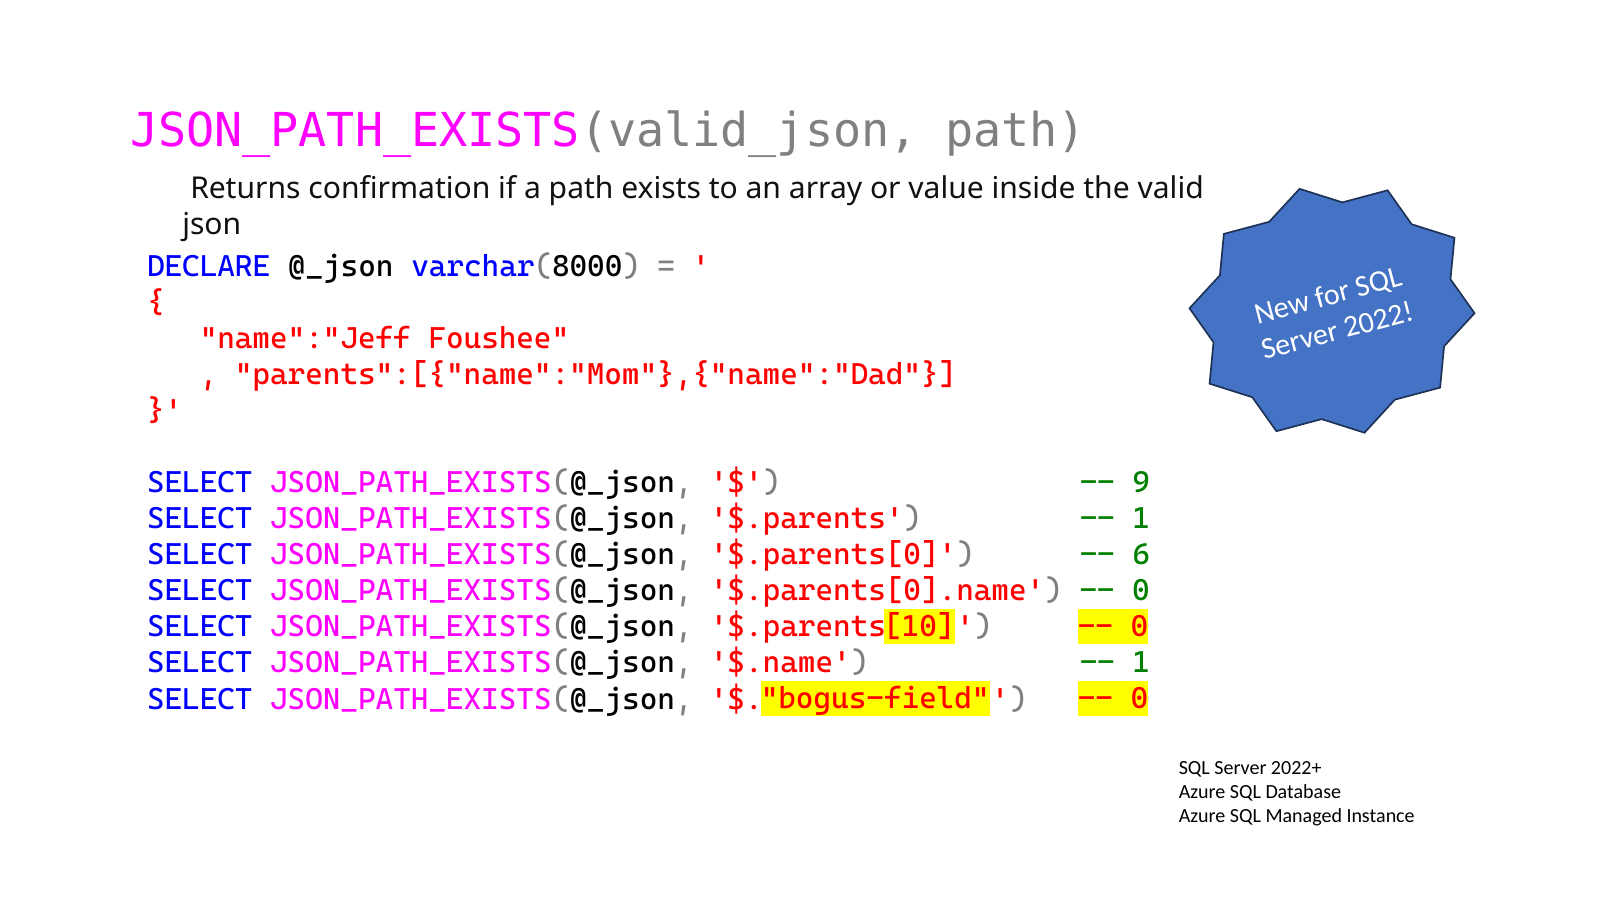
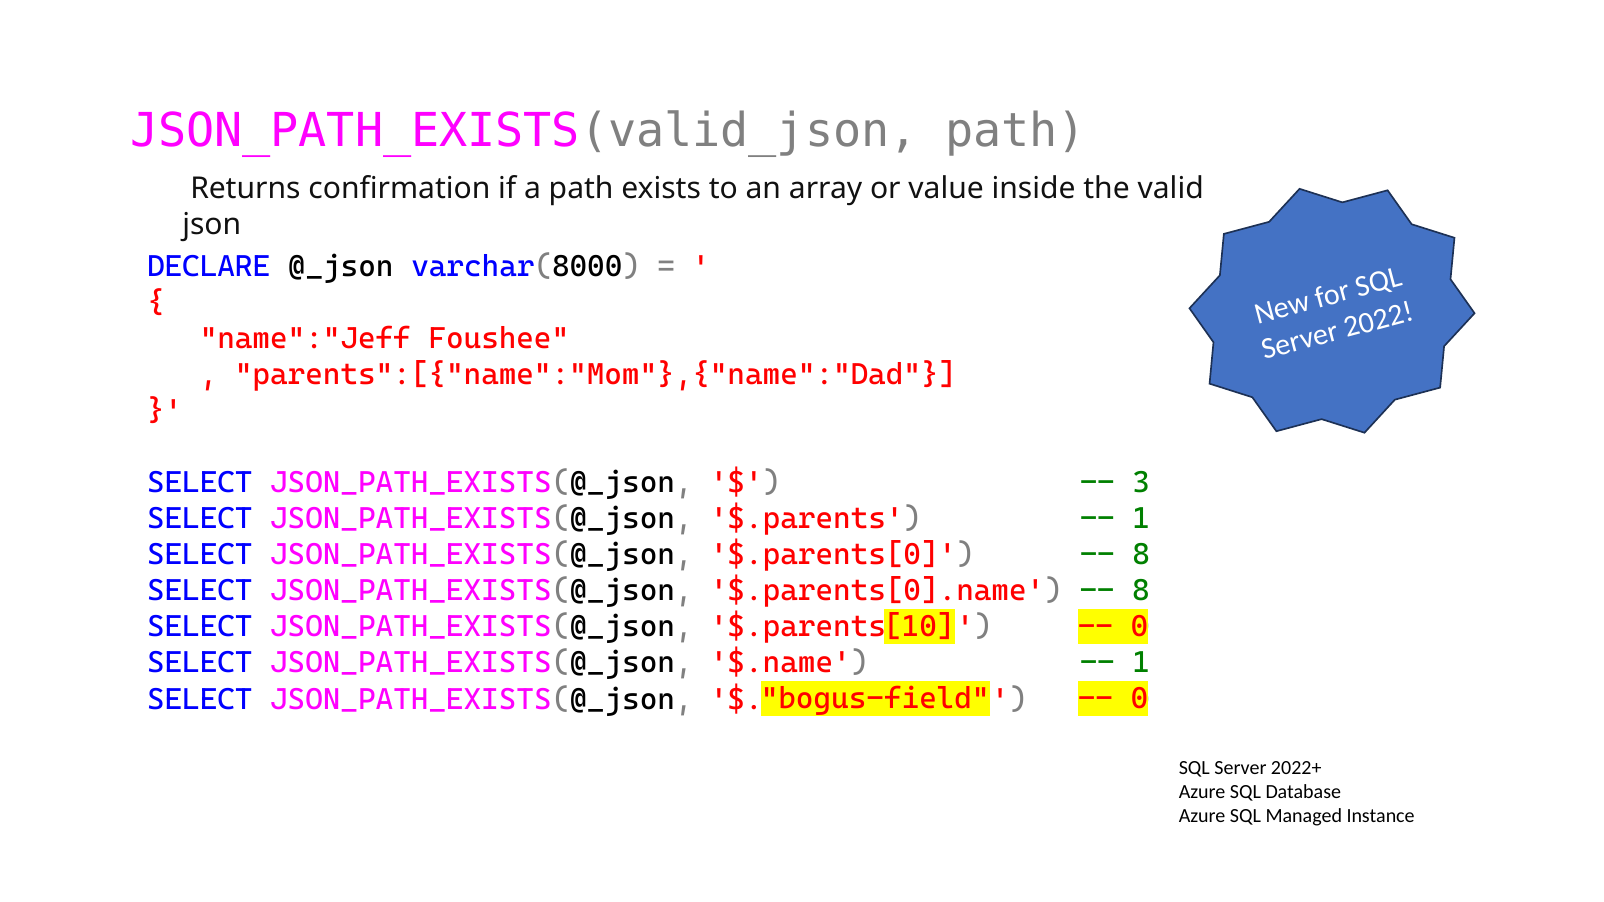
9: 9 -> 3
6 at (1141, 555): 6 -> 8
0 at (1141, 591): 0 -> 8
